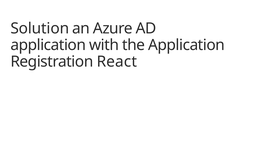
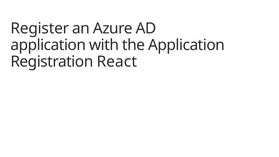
Solution: Solution -> Register
